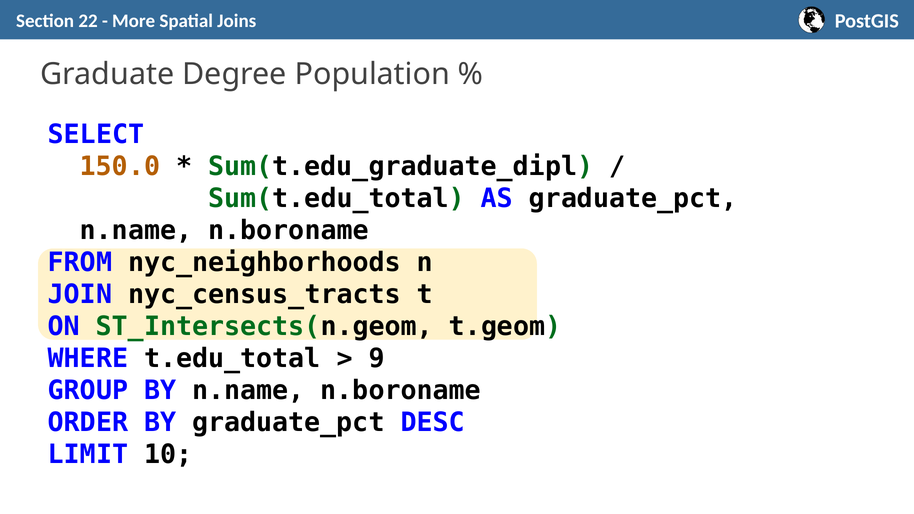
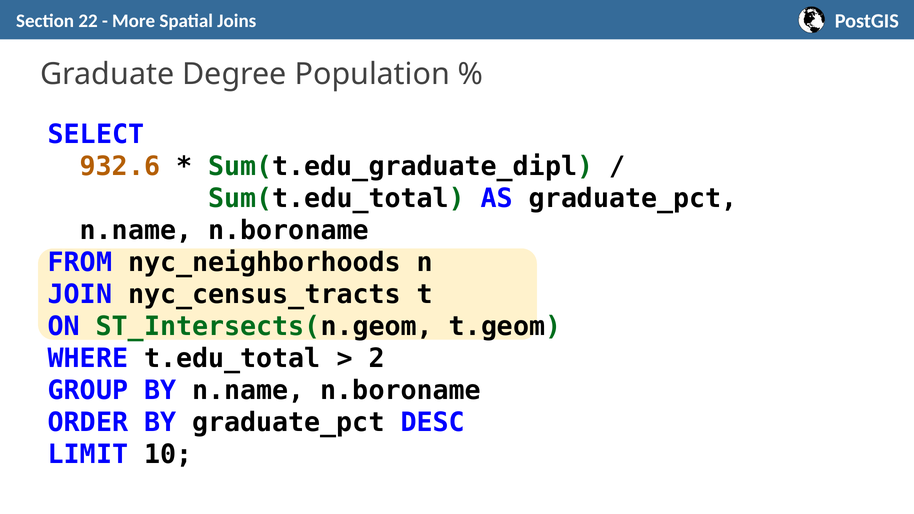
150.0: 150.0 -> 932.6
9: 9 -> 2
